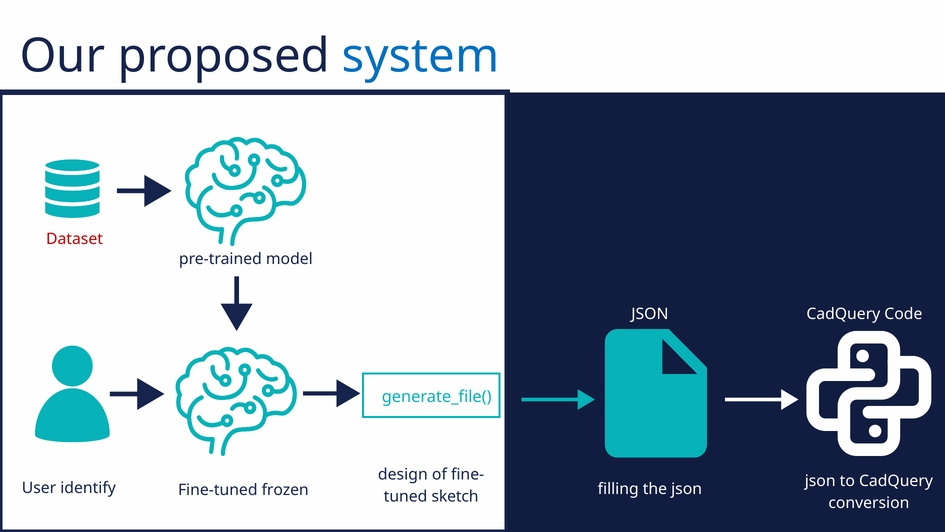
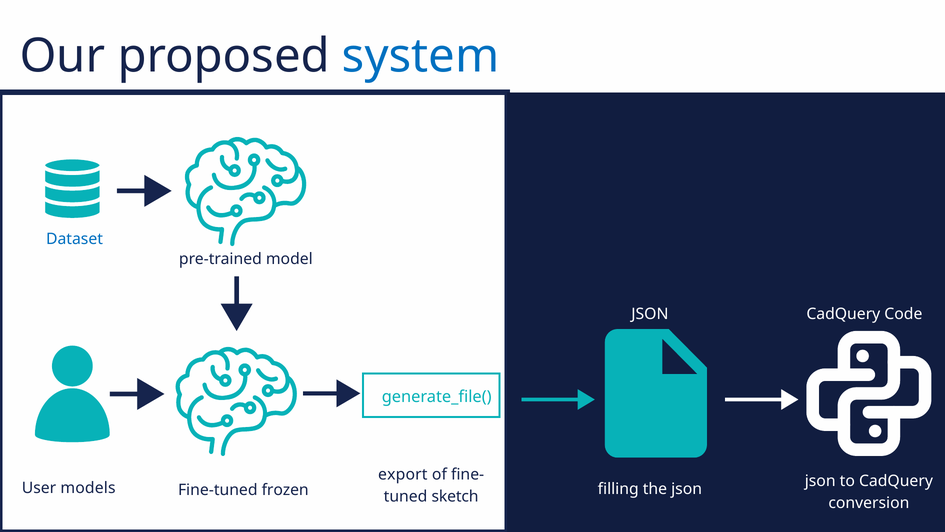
Dataset colour: red -> blue
design: design -> export
identify: identify -> models
